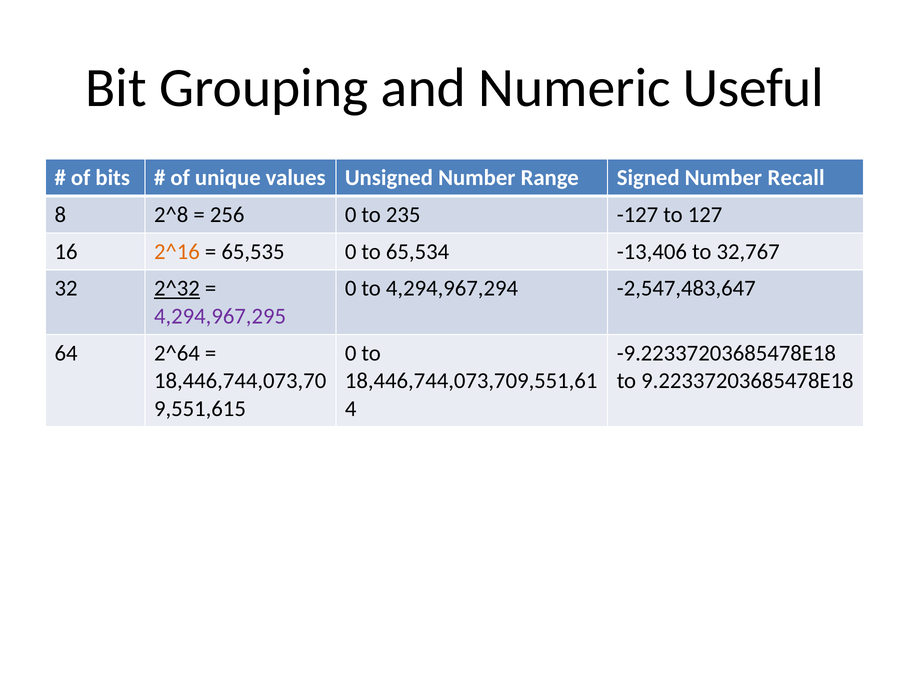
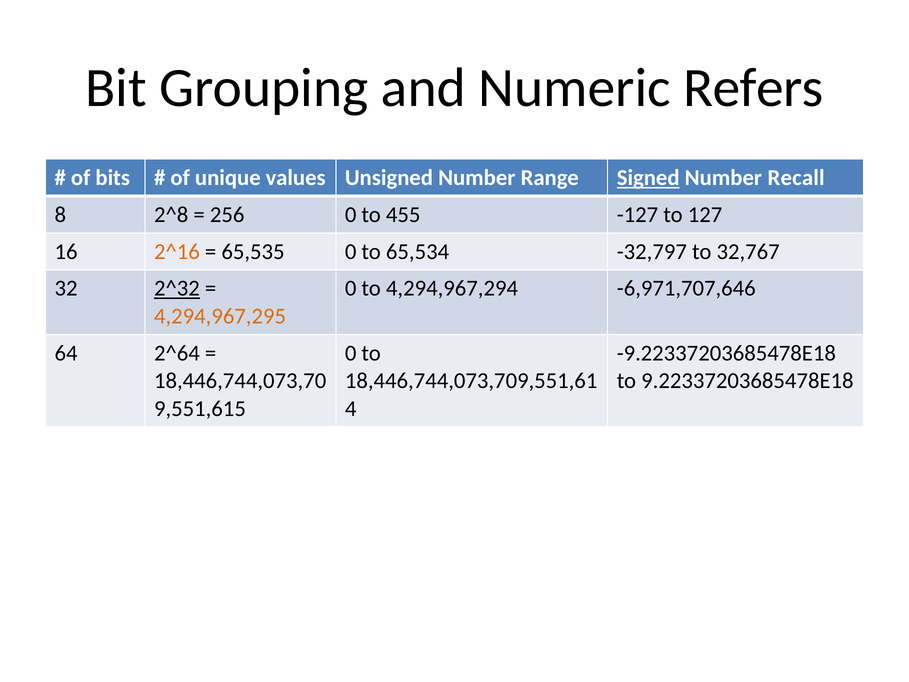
Useful: Useful -> Refers
Signed underline: none -> present
235: 235 -> 455
-13,406: -13,406 -> -32,797
-2,547,483,647: -2,547,483,647 -> -6,971,707,646
4,294,967,295 colour: purple -> orange
